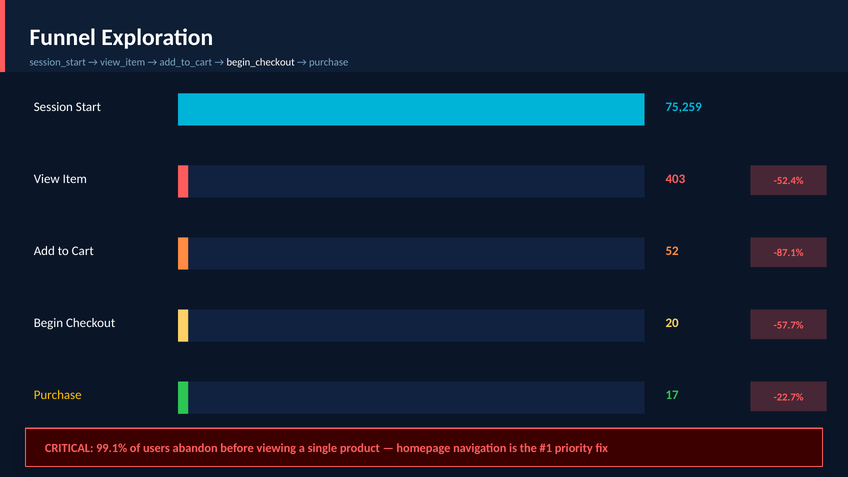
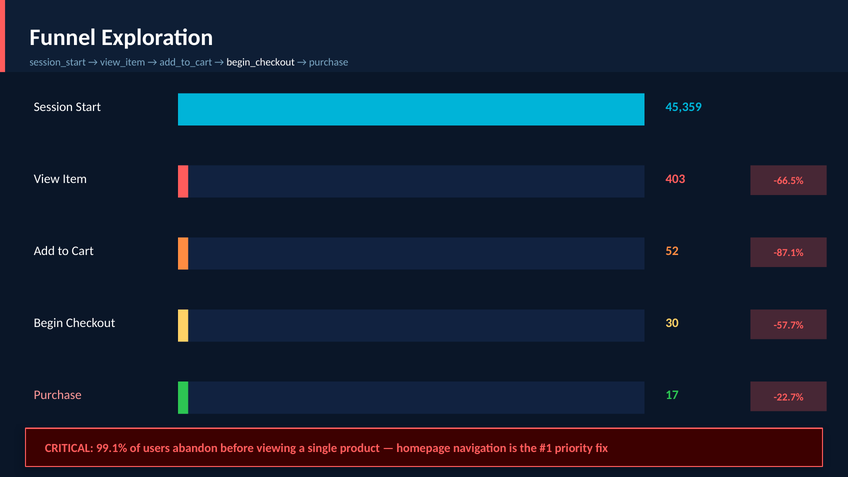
75,259: 75,259 -> 45,359
-52.4%: -52.4% -> -66.5%
20: 20 -> 30
Purchase at (58, 395) colour: yellow -> pink
